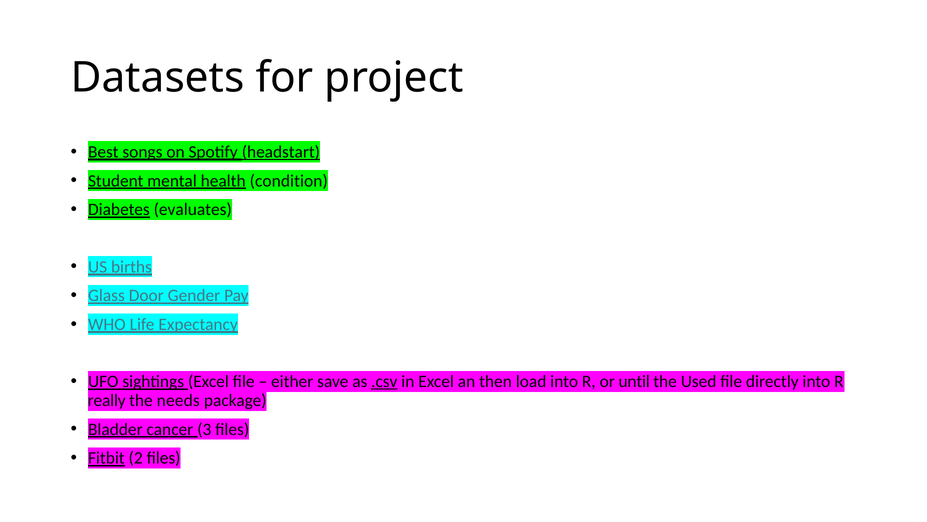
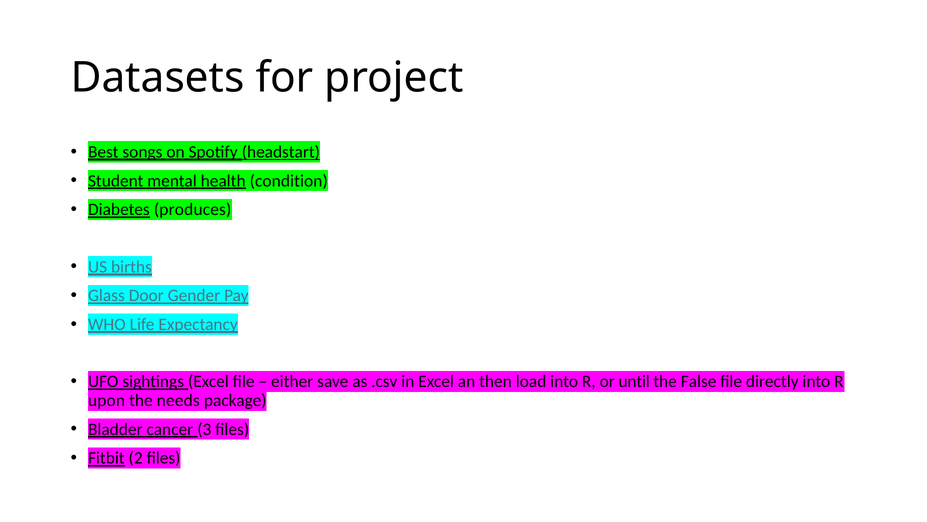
evaluates: evaluates -> produces
.csv underline: present -> none
Used: Used -> False
really: really -> upon
